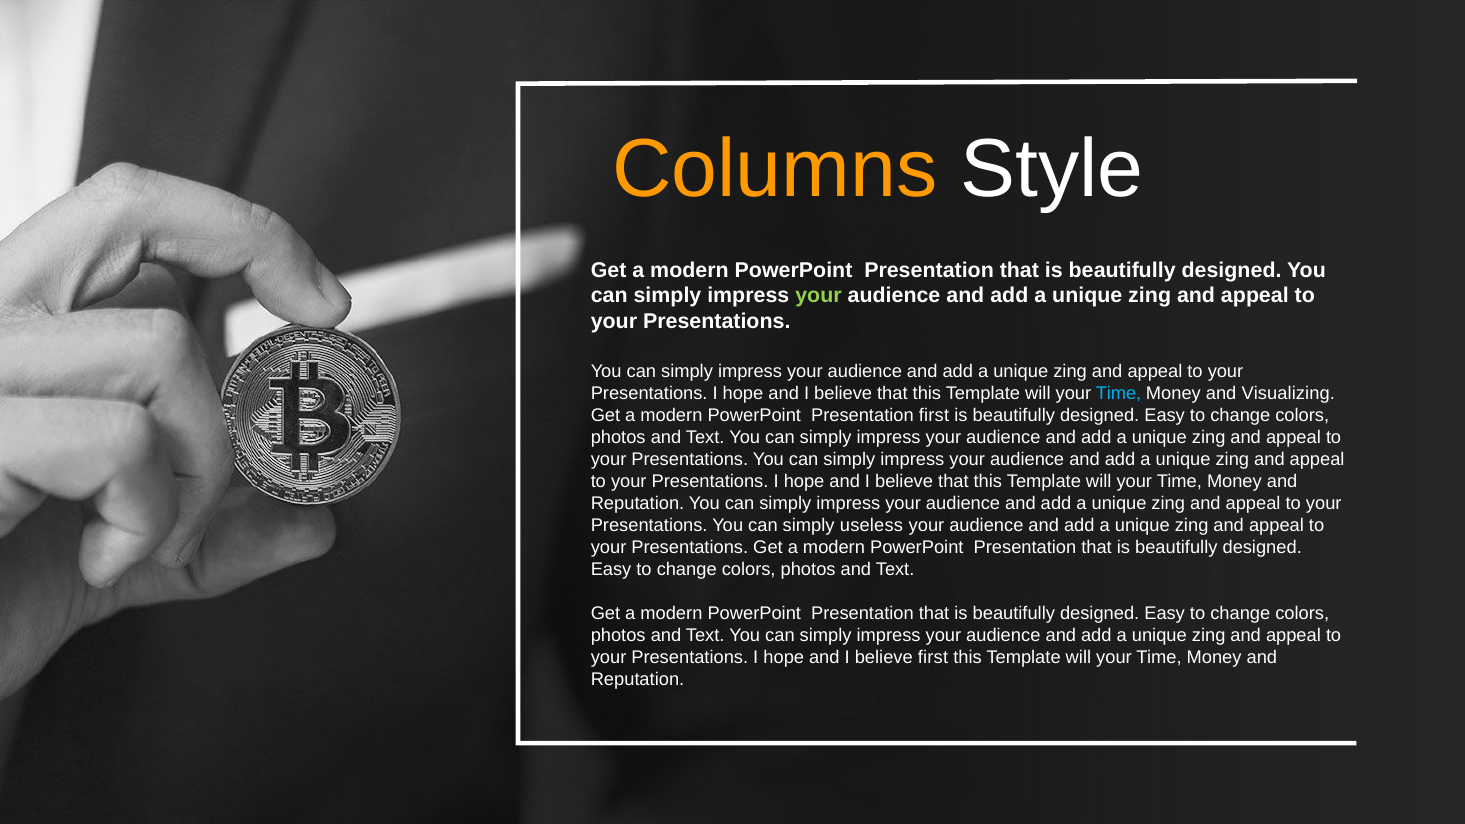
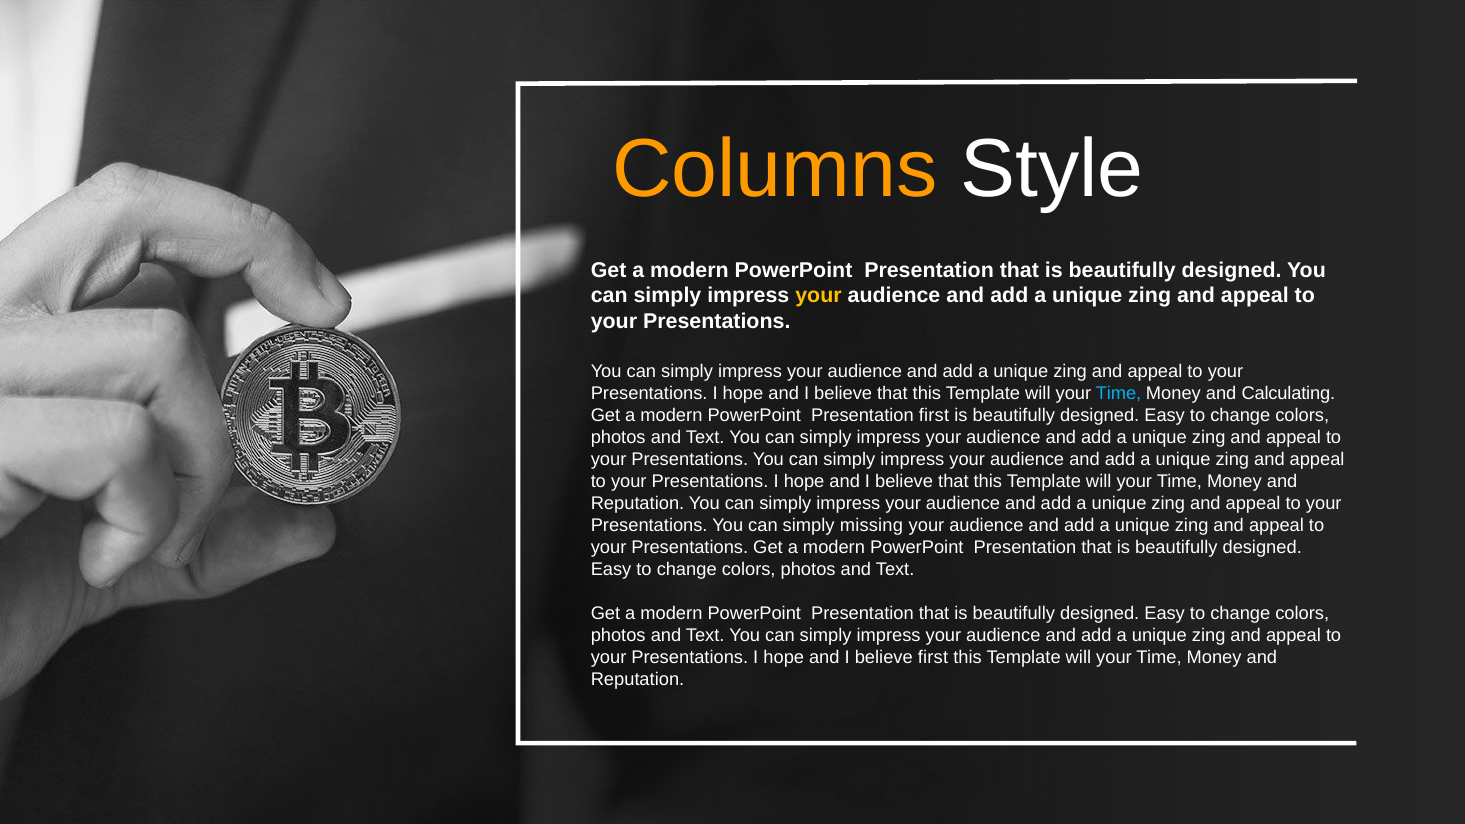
your at (818, 296) colour: light green -> yellow
Visualizing: Visualizing -> Calculating
useless: useless -> missing
